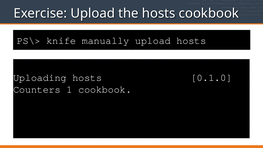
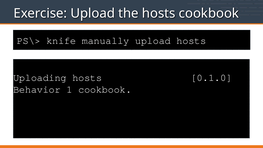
Counters: Counters -> Behavior
